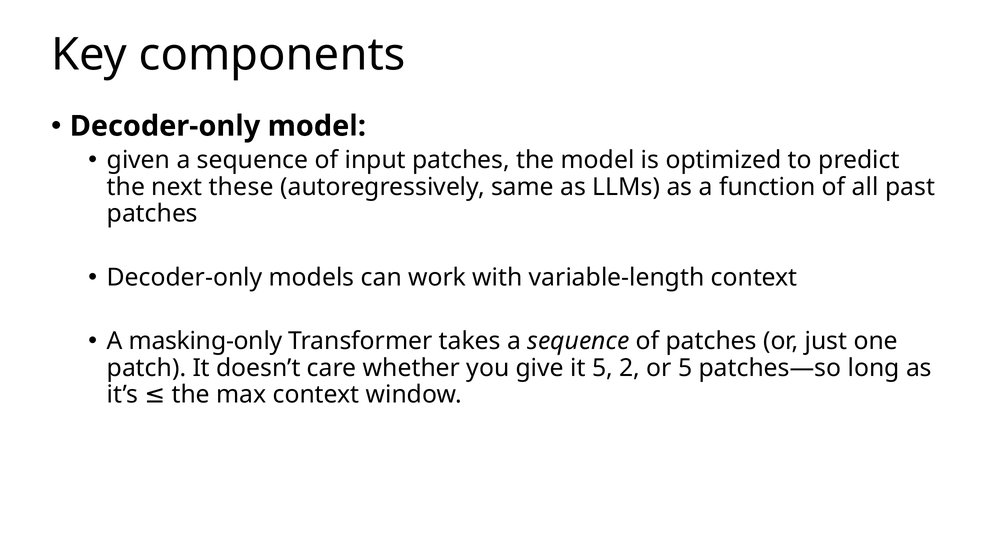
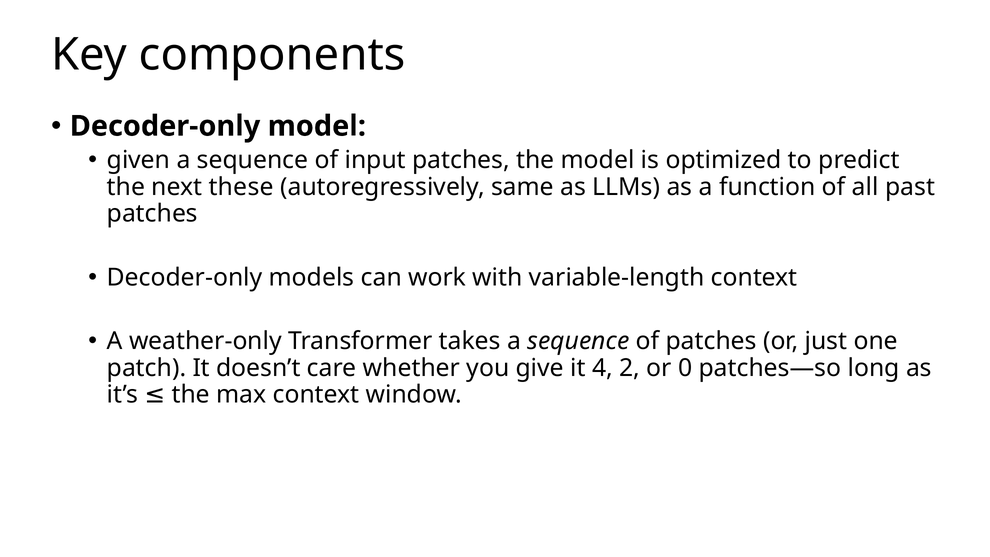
masking-only: masking-only -> weather-only
it 5: 5 -> 4
or 5: 5 -> 0
